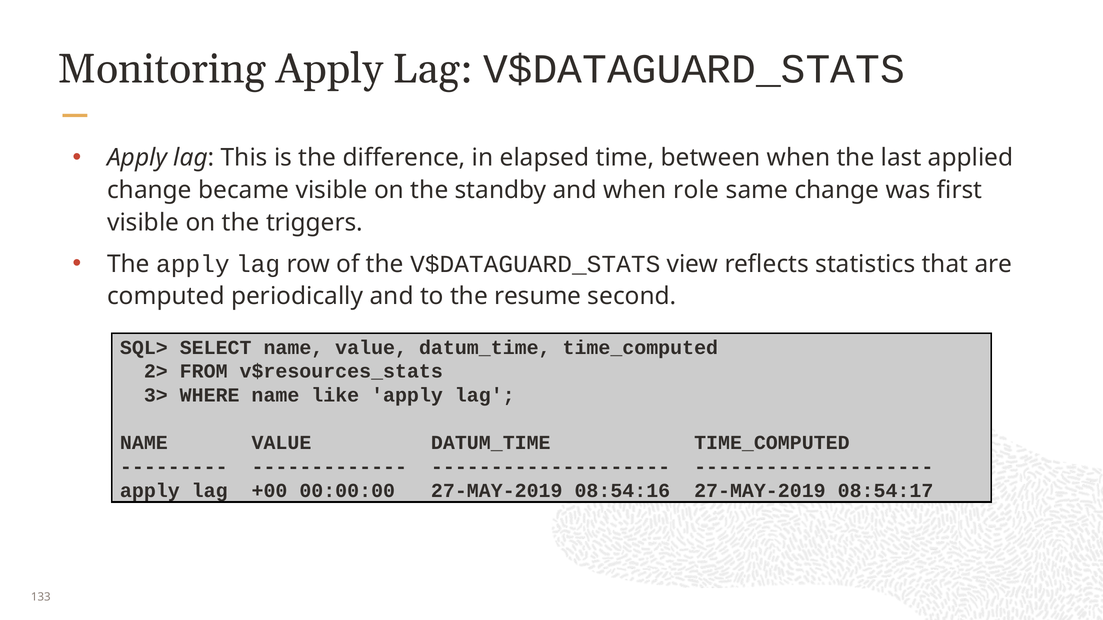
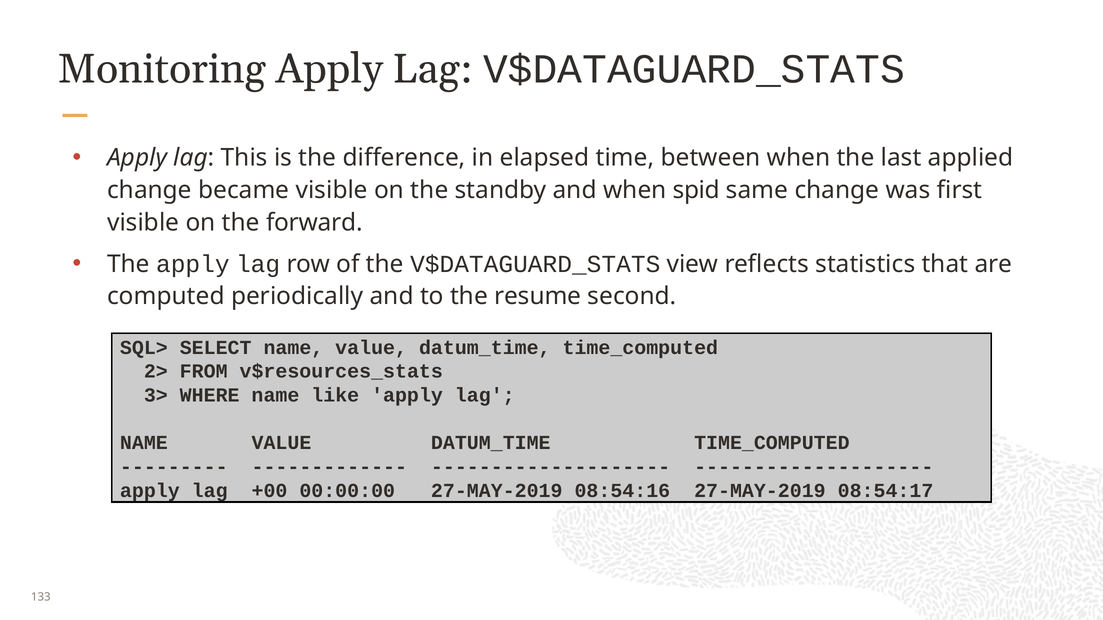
role: role -> spid
triggers: triggers -> forward
